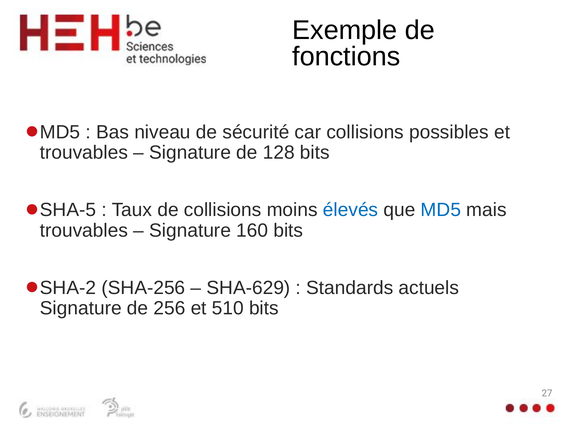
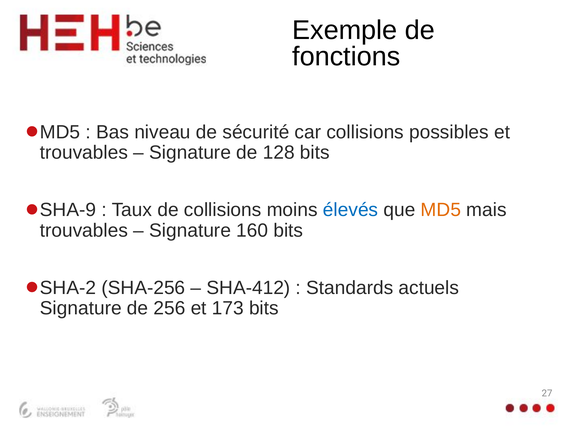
SHA-5: SHA-5 -> SHA-9
MD5 at (441, 210) colour: blue -> orange
SHA-629: SHA-629 -> SHA-412
510: 510 -> 173
